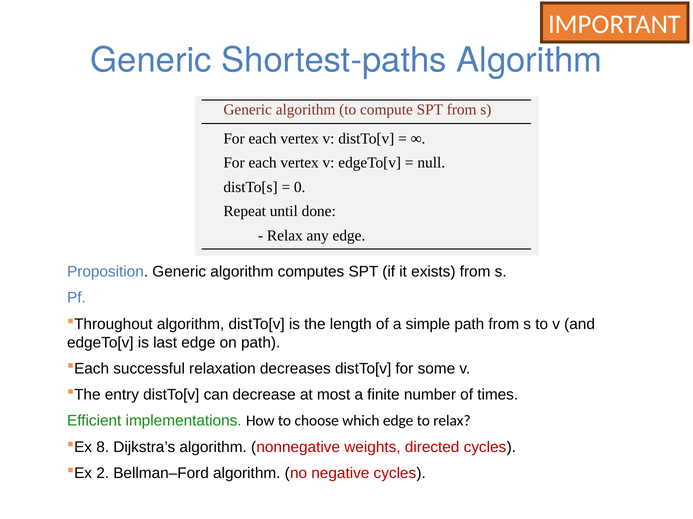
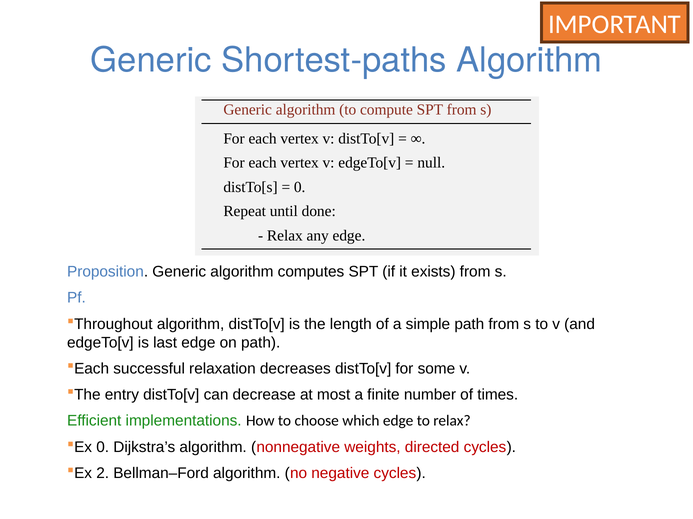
8 at (103, 448): 8 -> 0
